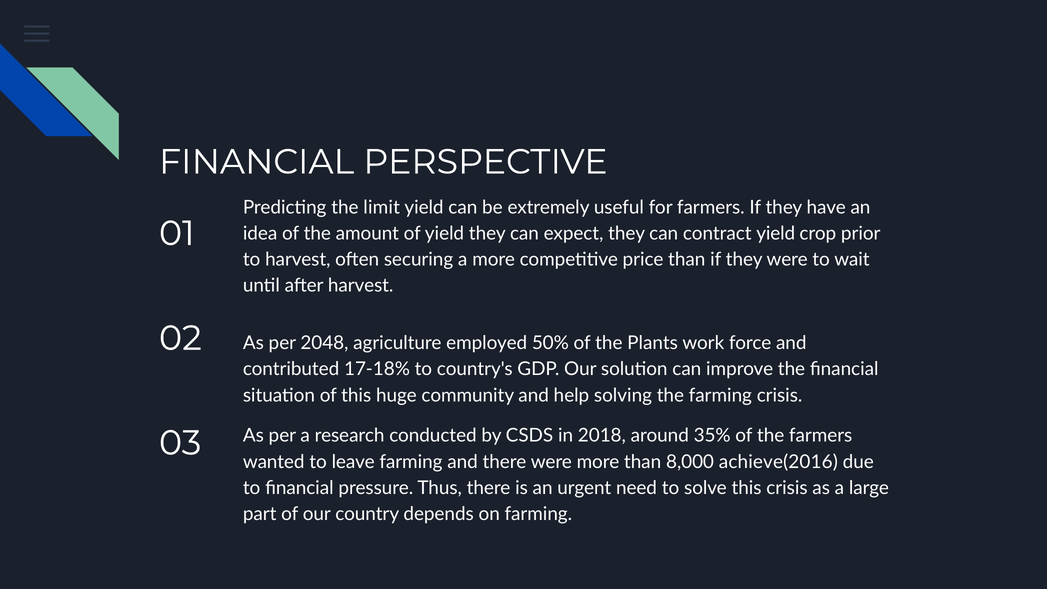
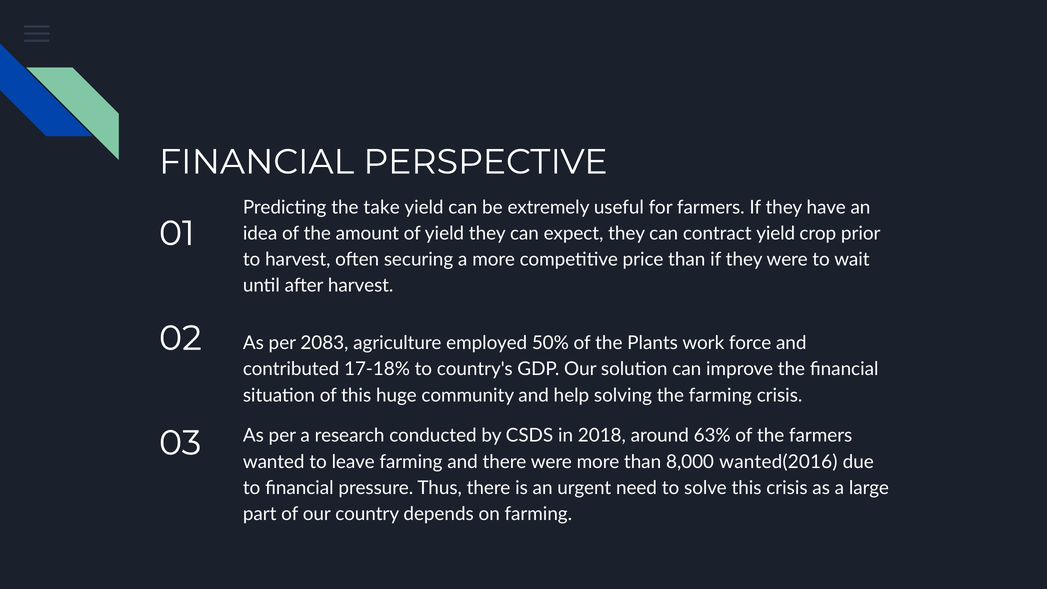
limit: limit -> take
2048: 2048 -> 2083
35%: 35% -> 63%
achieve(2016: achieve(2016 -> wanted(2016
